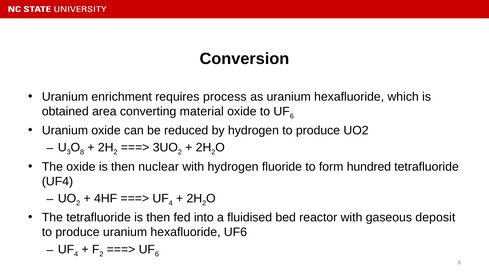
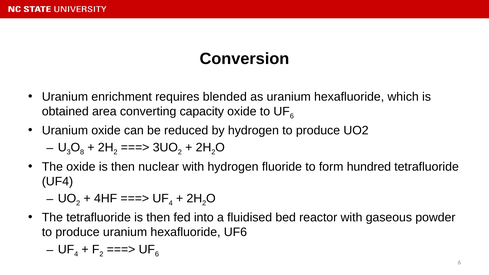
process: process -> blended
material: material -> capacity
deposit: deposit -> powder
